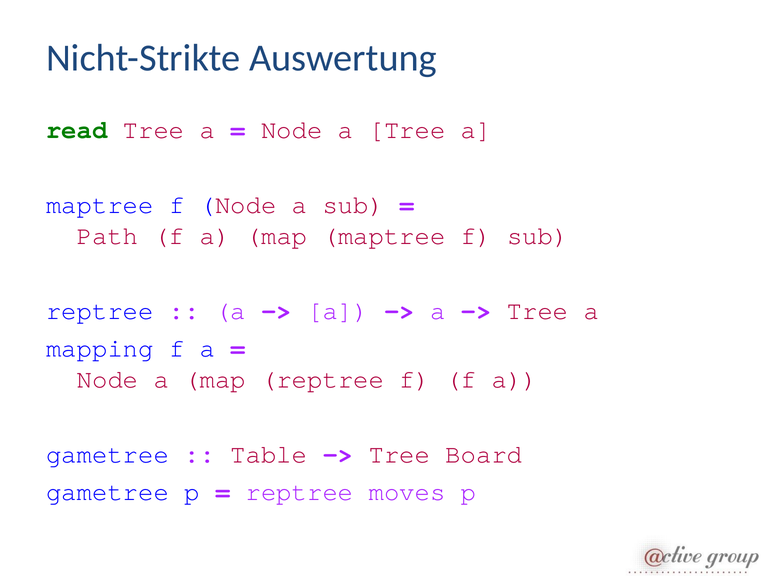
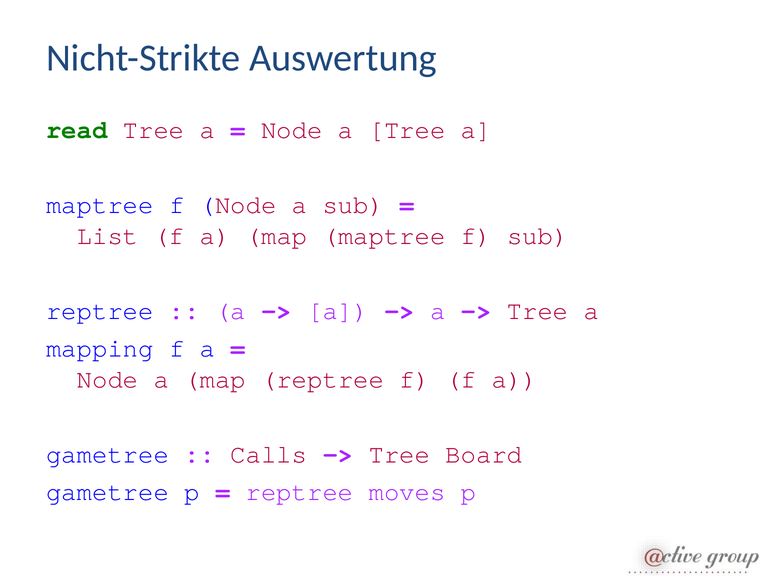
Path: Path -> List
Table: Table -> Calls
